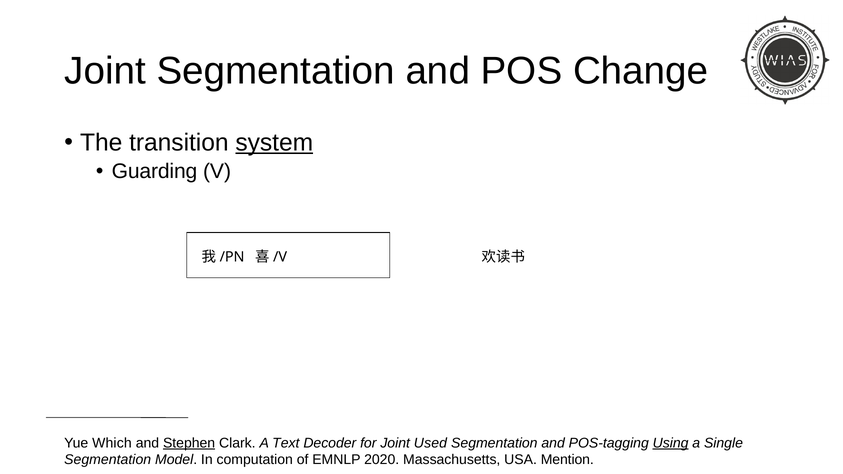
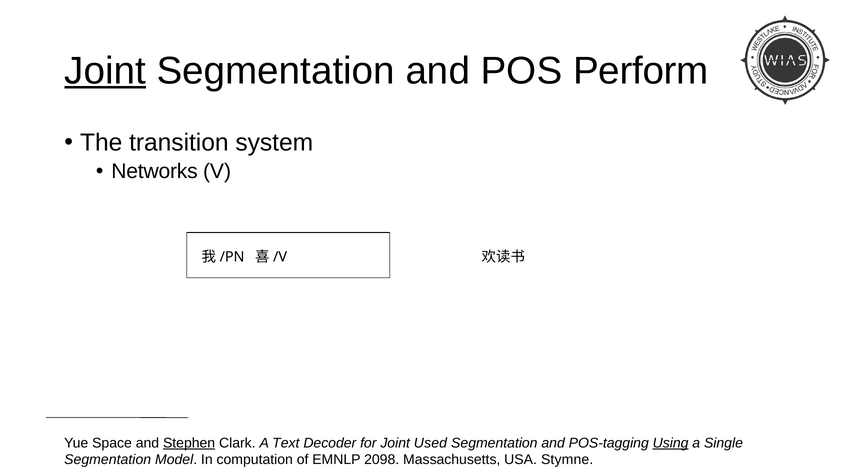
Joint at (105, 71) underline: none -> present
Change: Change -> Perform
system underline: present -> none
Guarding: Guarding -> Networks
Which: Which -> Space
2020: 2020 -> 2098
Mention: Mention -> Stymne
